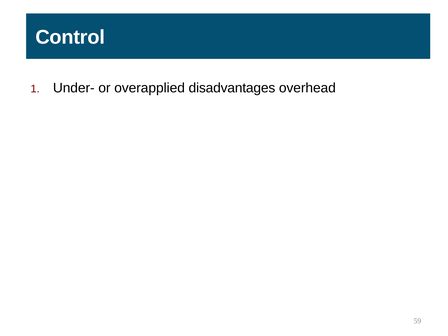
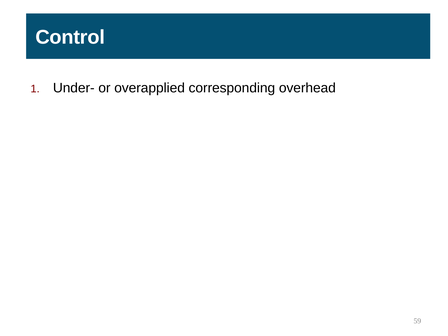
disadvantages: disadvantages -> corresponding
